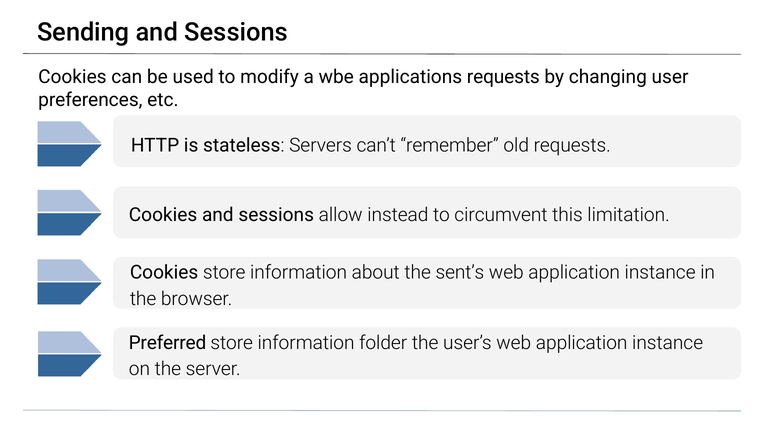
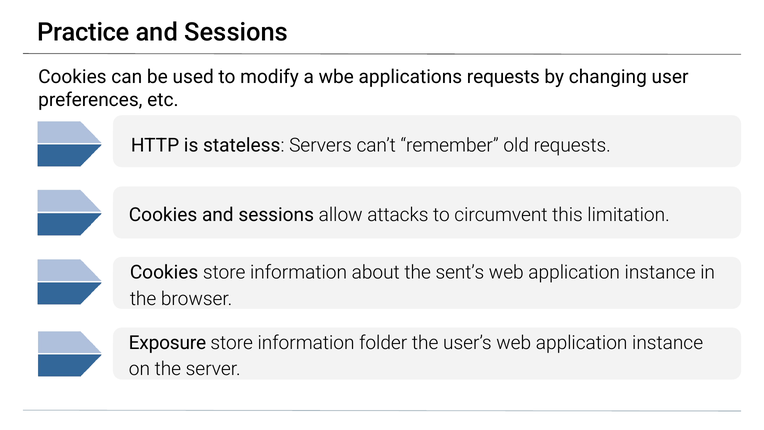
Sending: Sending -> Practice
instead: instead -> attacks
Preferred: Preferred -> Exposure
